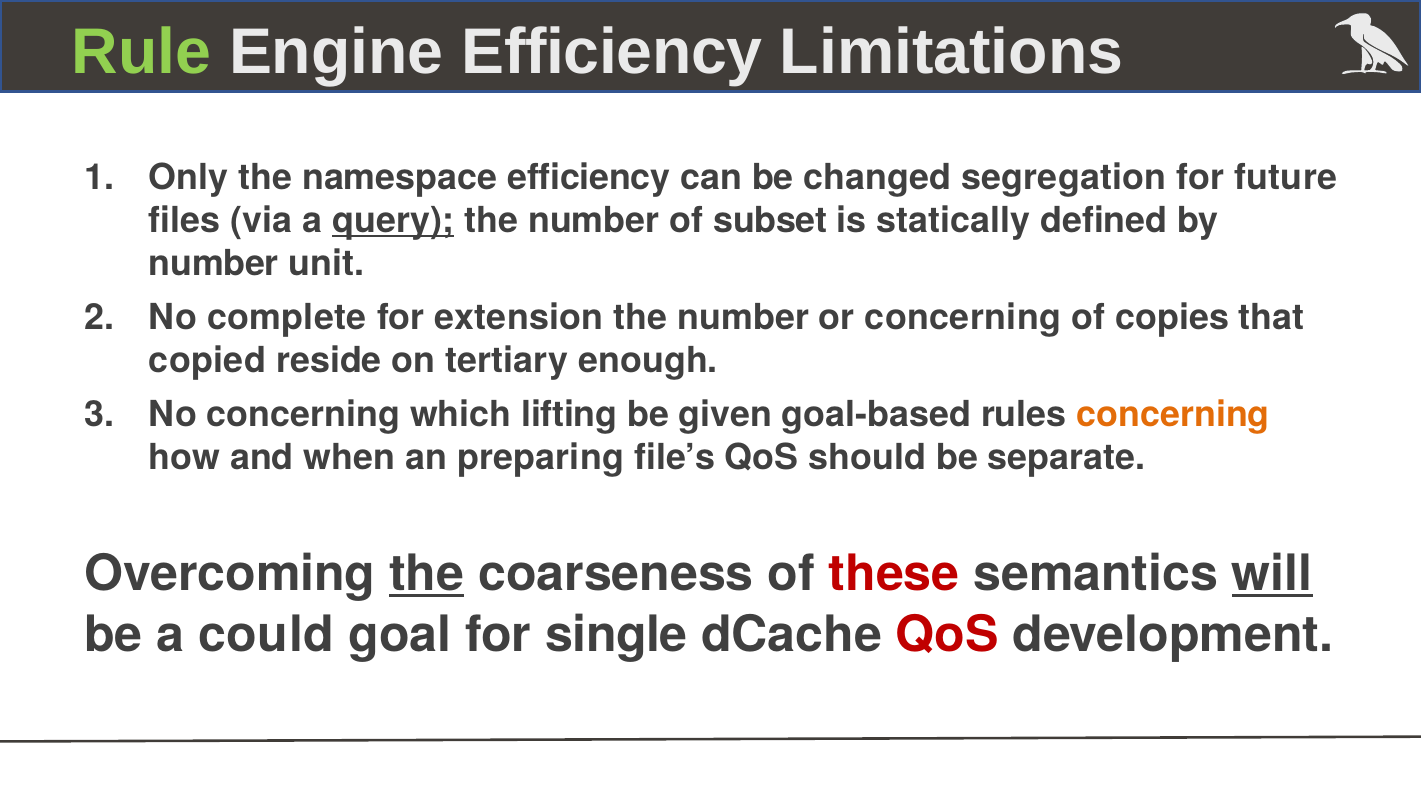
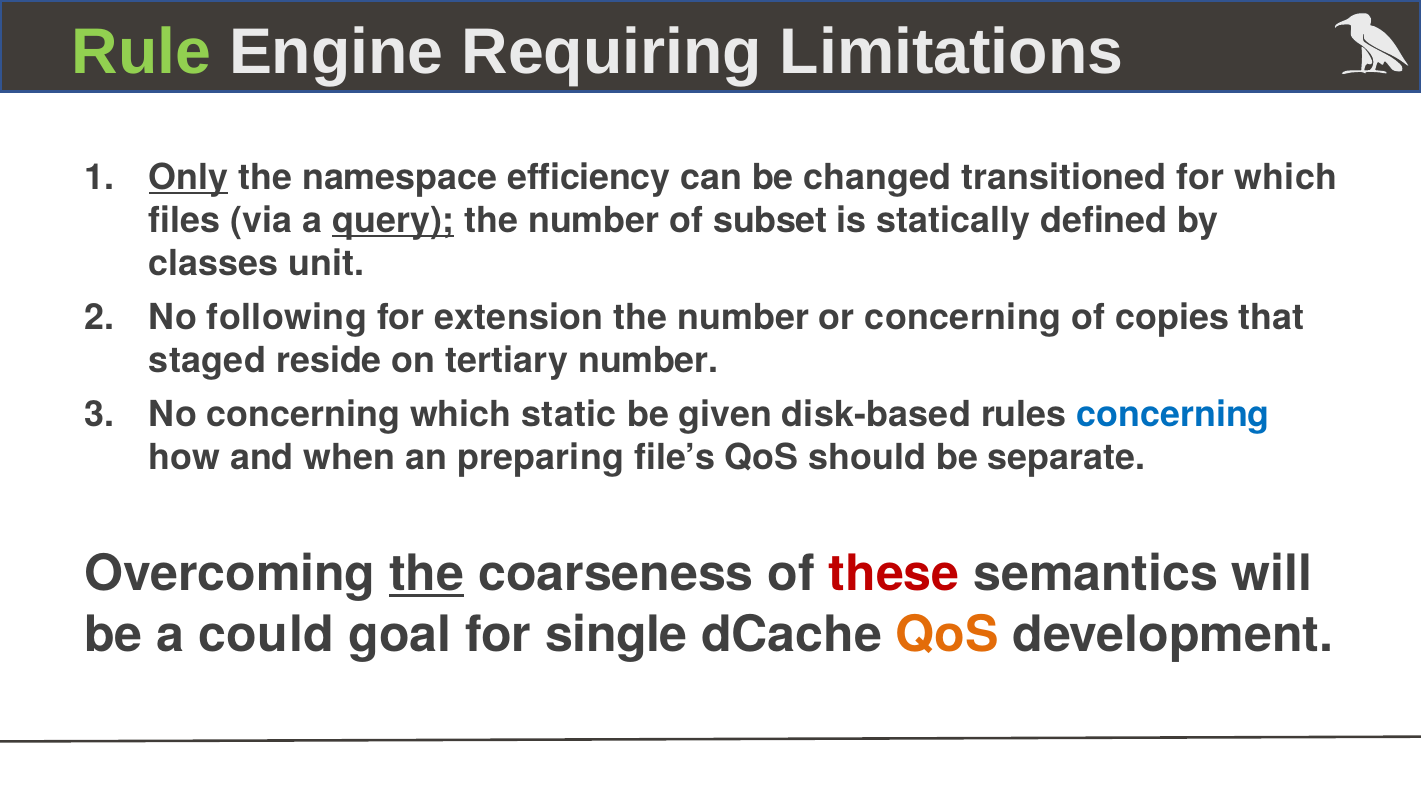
Engine Efficiency: Efficiency -> Requiring
Only underline: none -> present
segregation: segregation -> transitioned
for future: future -> which
number at (214, 263): number -> classes
complete: complete -> following
copied: copied -> staged
tertiary enough: enough -> number
lifting: lifting -> static
goal-based: goal-based -> disk-based
concerning at (1173, 414) colour: orange -> blue
will underline: present -> none
QoS at (947, 634) colour: red -> orange
